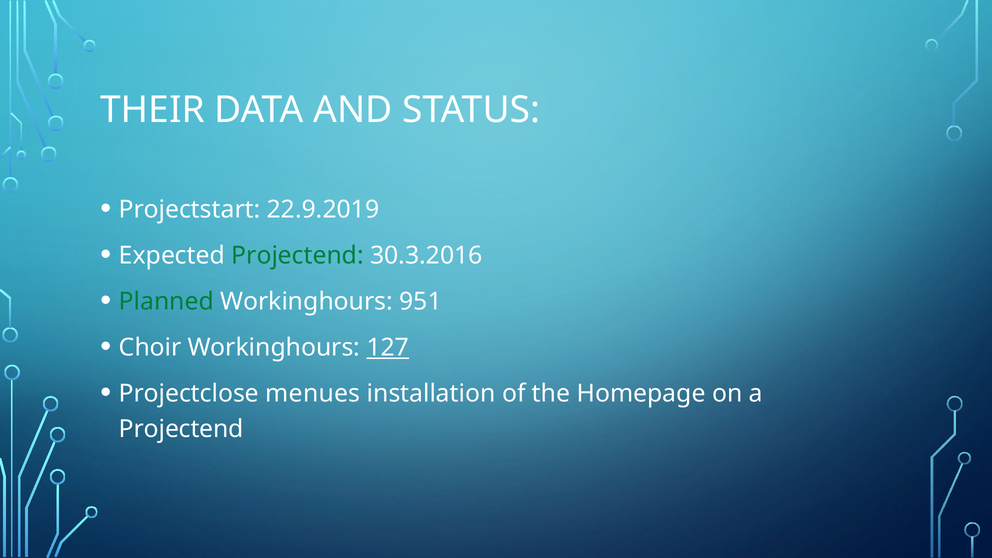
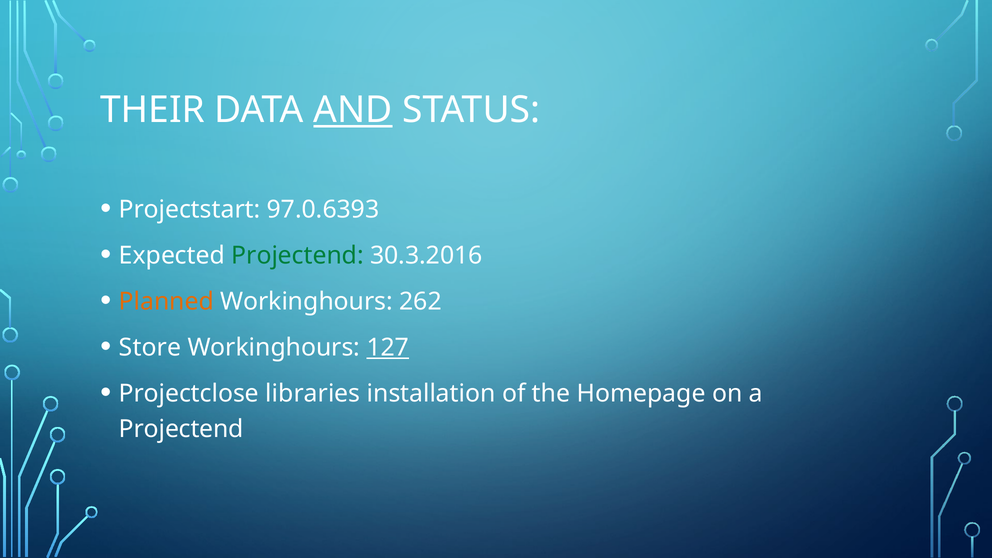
AND underline: none -> present
22.9.2019: 22.9.2019 -> 97.0.6393
Planned colour: green -> orange
951: 951 -> 262
Choir: Choir -> Store
menues: menues -> libraries
